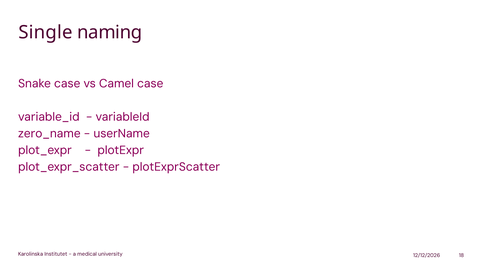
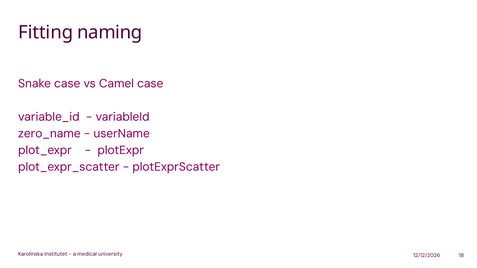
Single: Single -> Fitting
